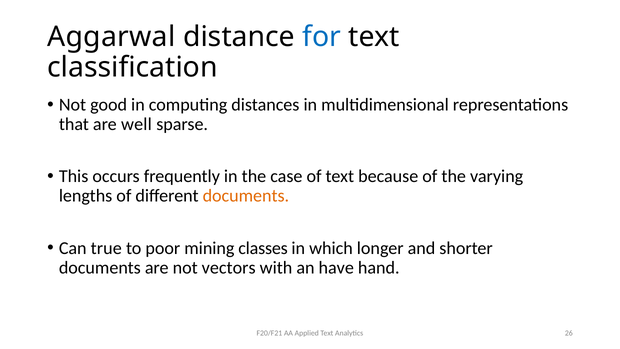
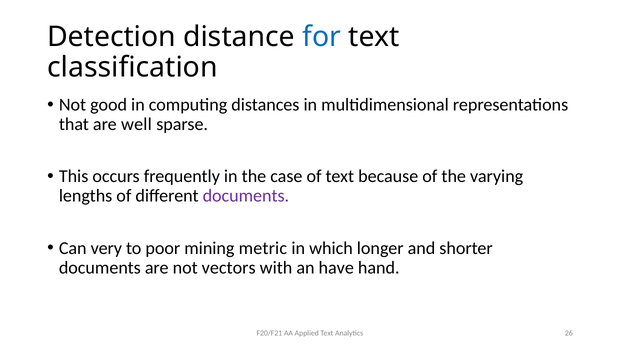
Aggarwal: Aggarwal -> Detection
documents at (246, 196) colour: orange -> purple
true: true -> very
classes: classes -> metric
